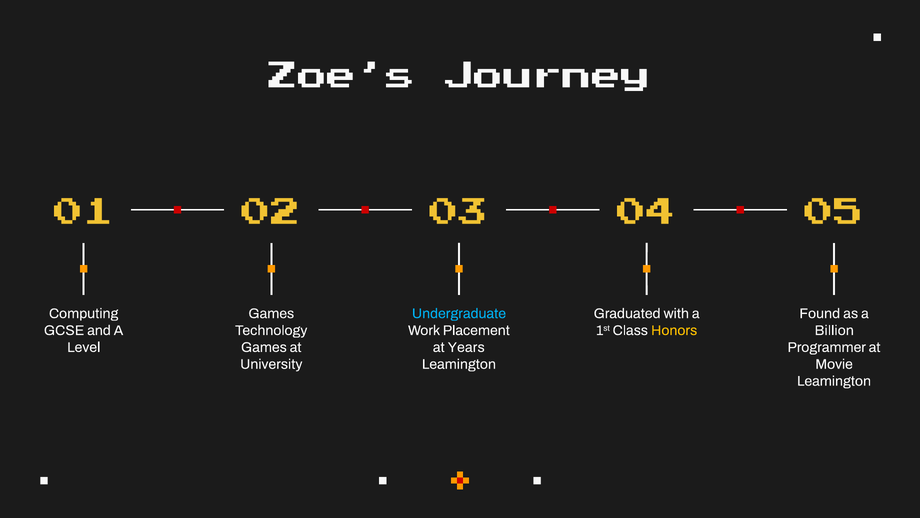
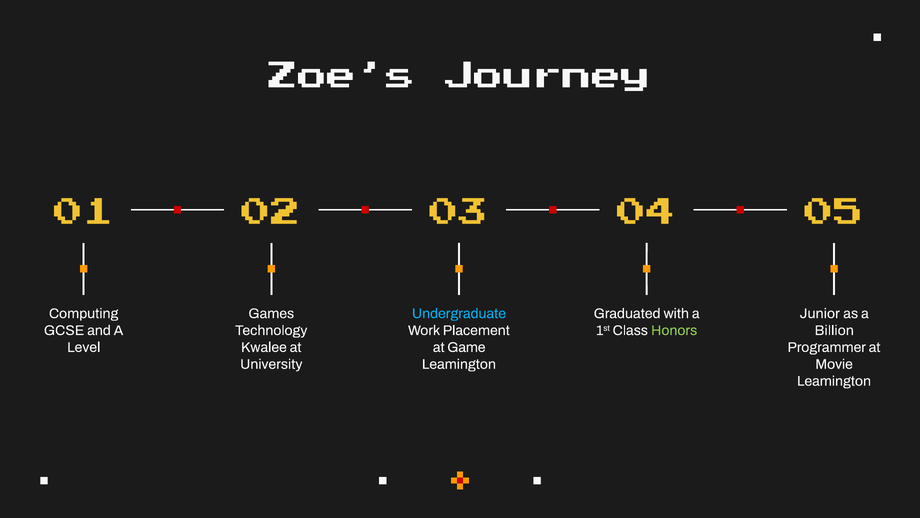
Found: Found -> Junior
Honors colour: yellow -> light green
Games at (264, 347): Games -> Kwalee
Years: Years -> Game
